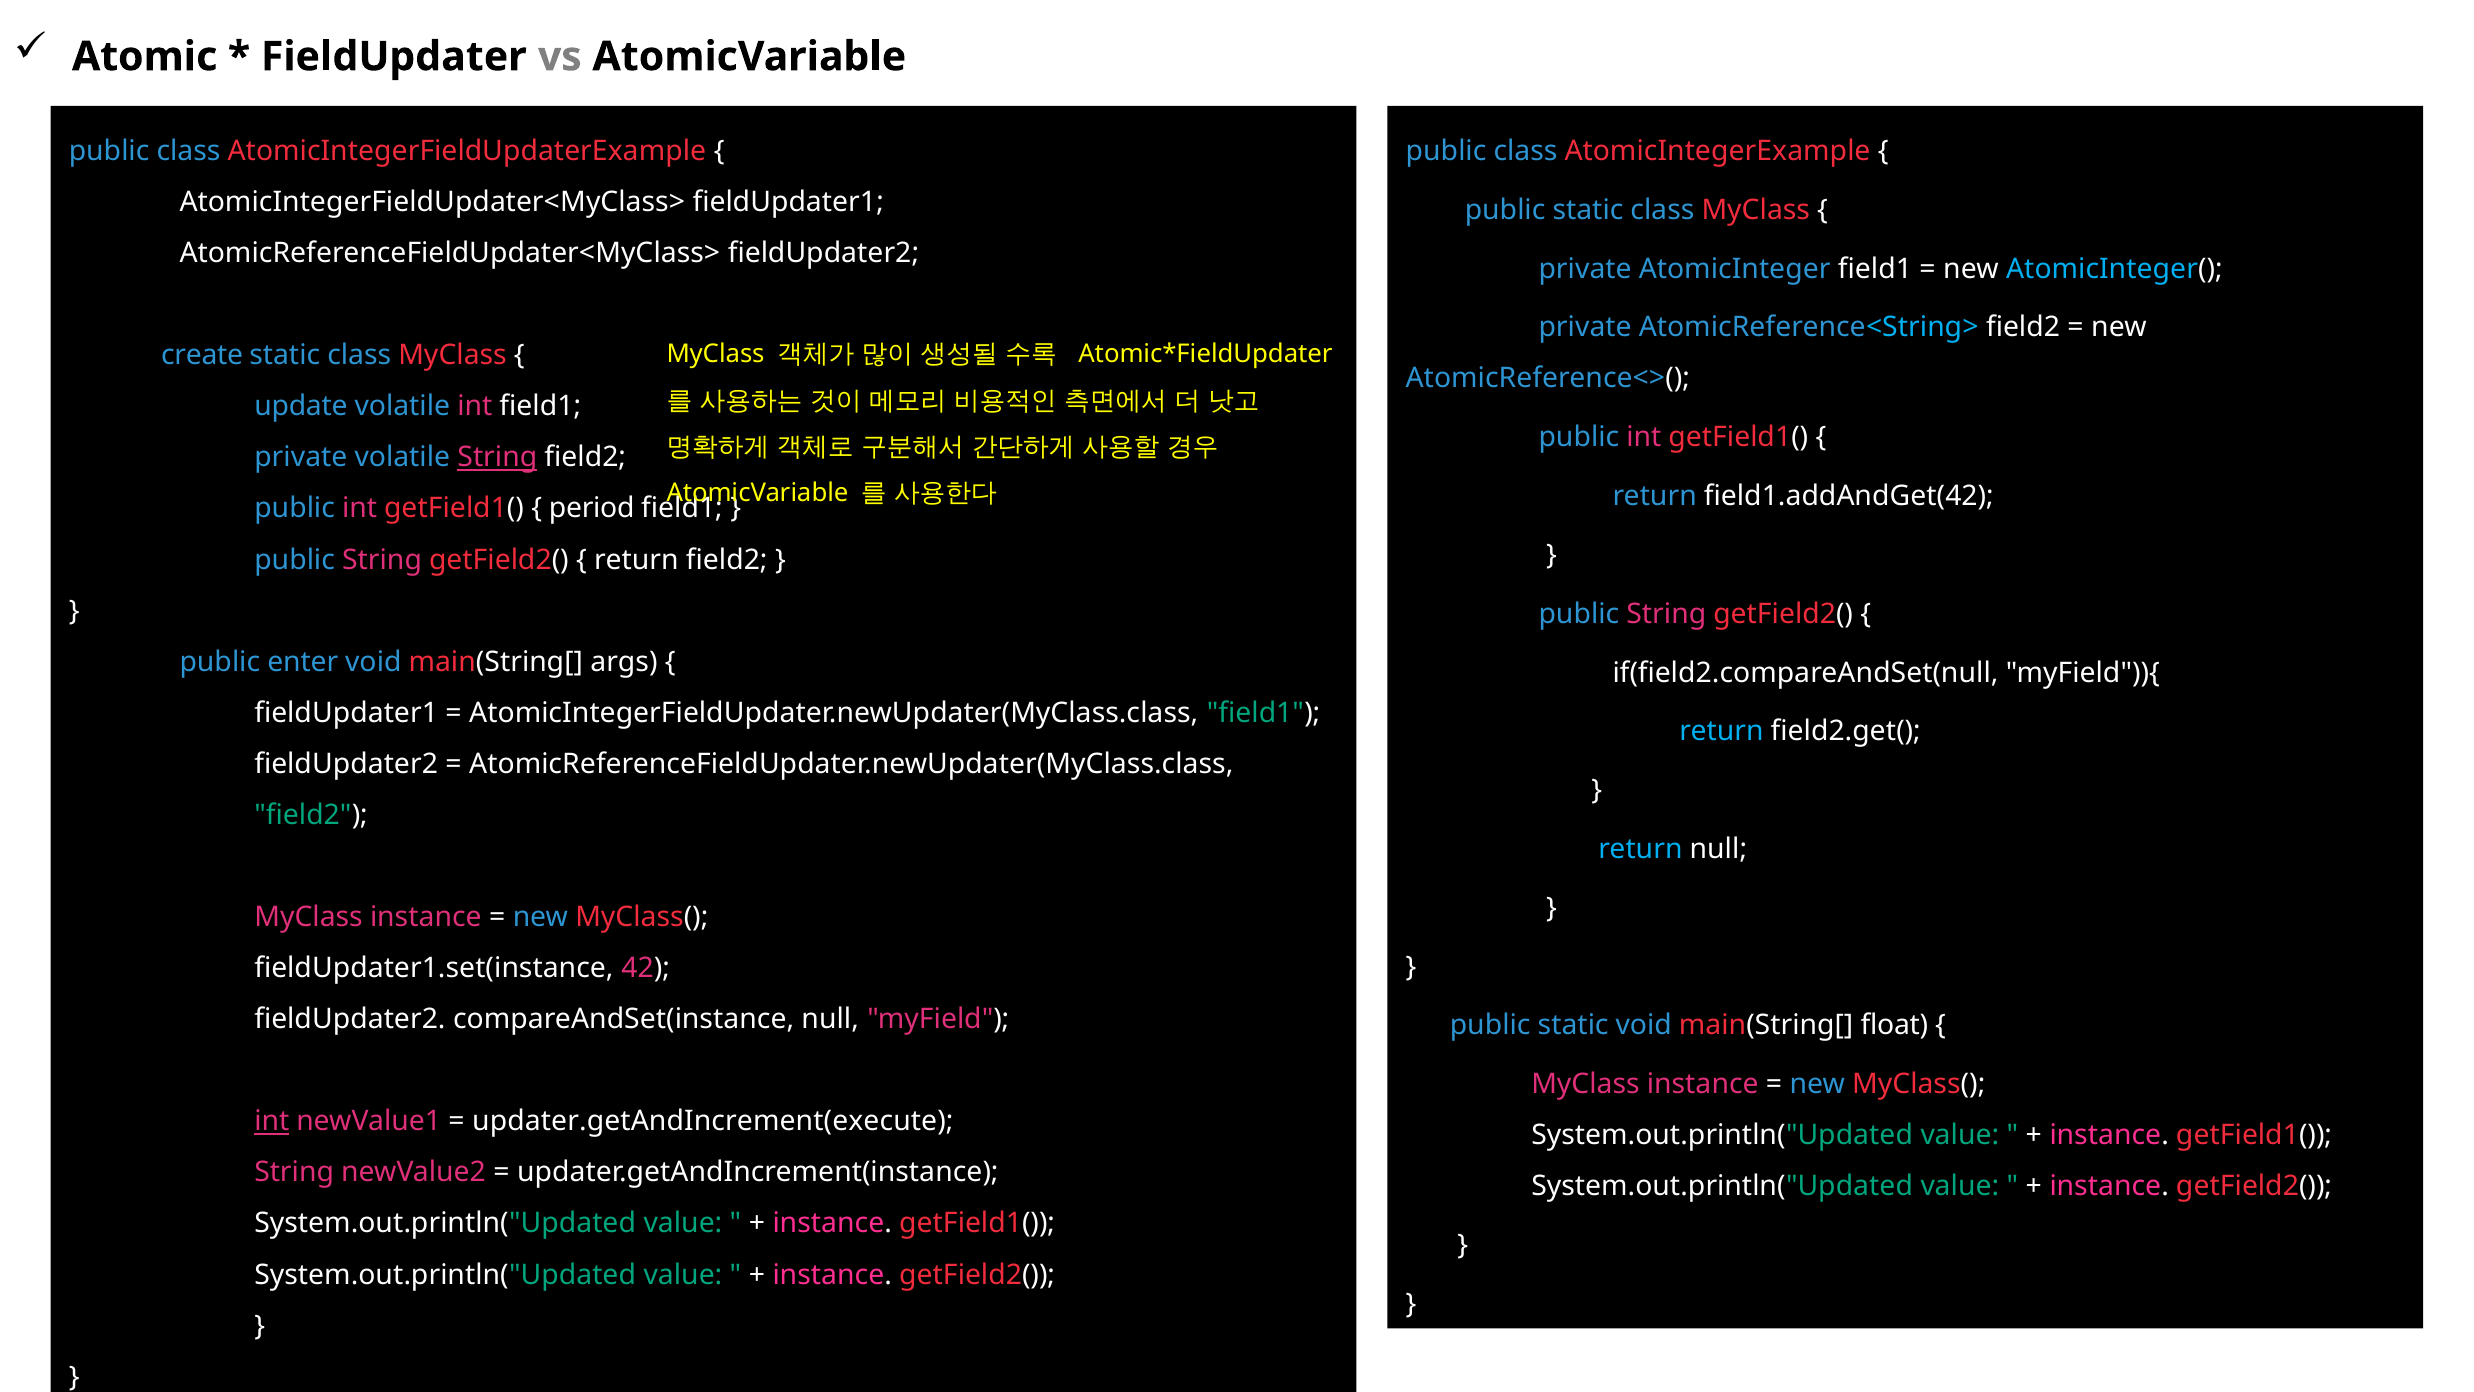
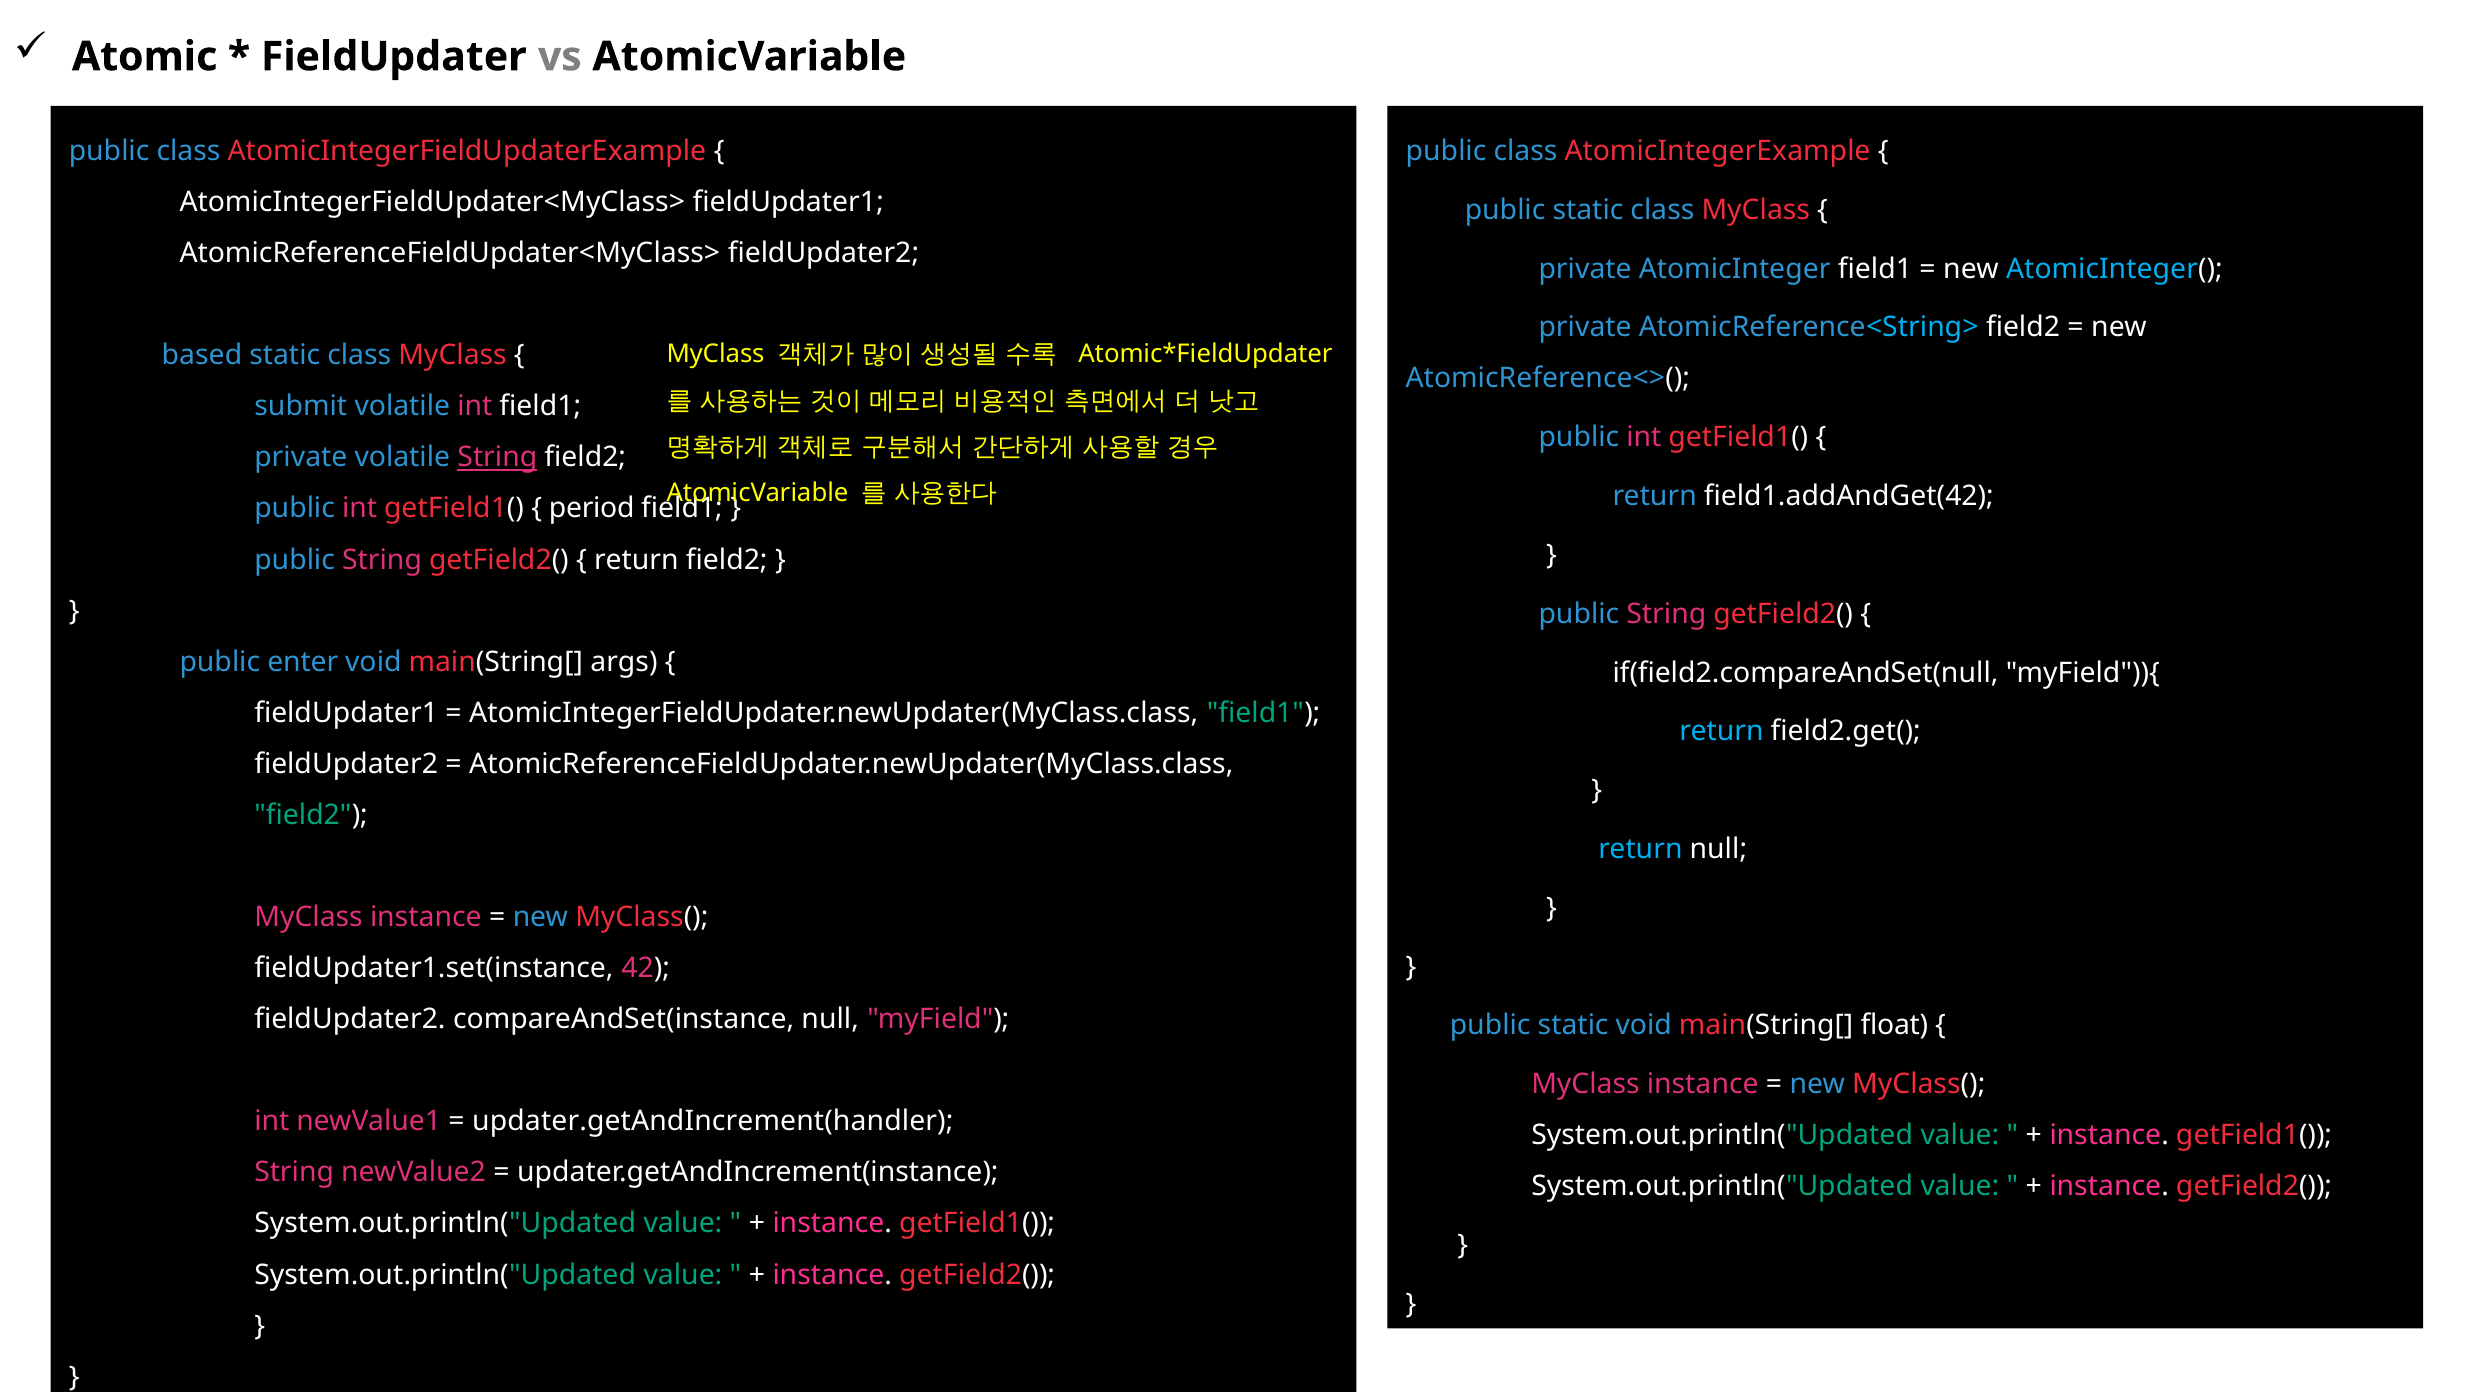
create: create -> based
update: update -> submit
int at (272, 1121) underline: present -> none
updater.getAndIncrement(execute: updater.getAndIncrement(execute -> updater.getAndIncrement(handler
